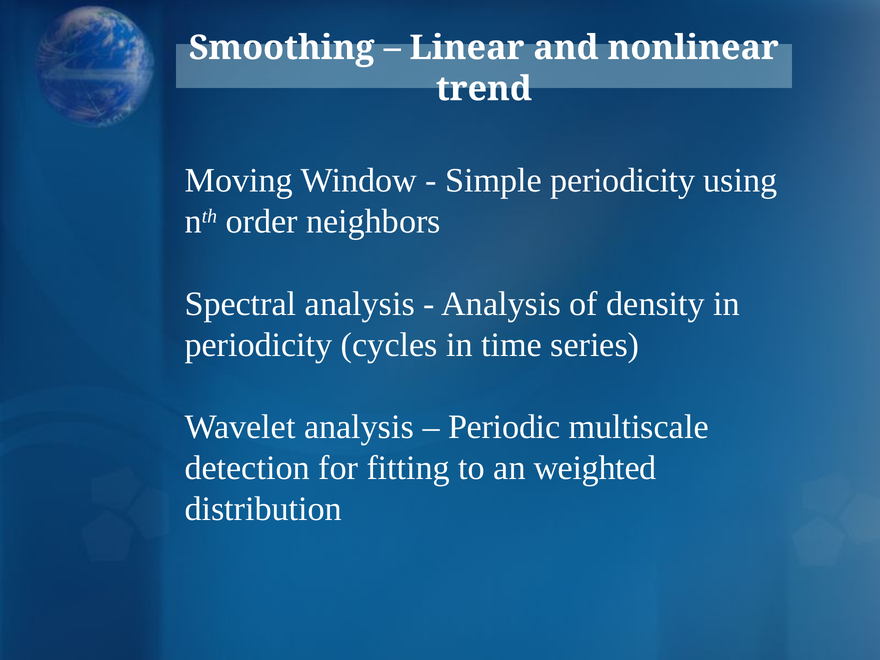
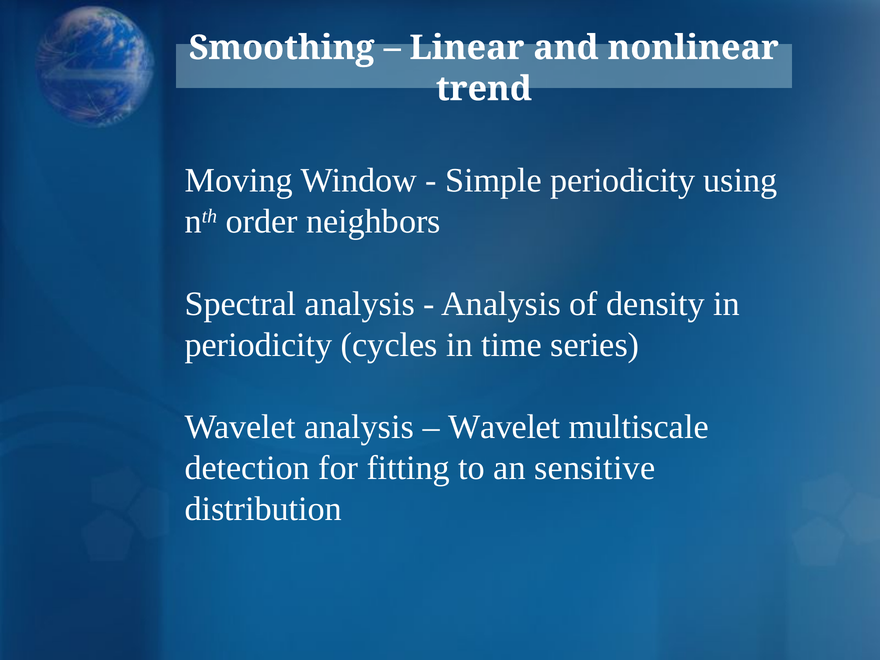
Periodic at (504, 427): Periodic -> Wavelet
weighted: weighted -> sensitive
